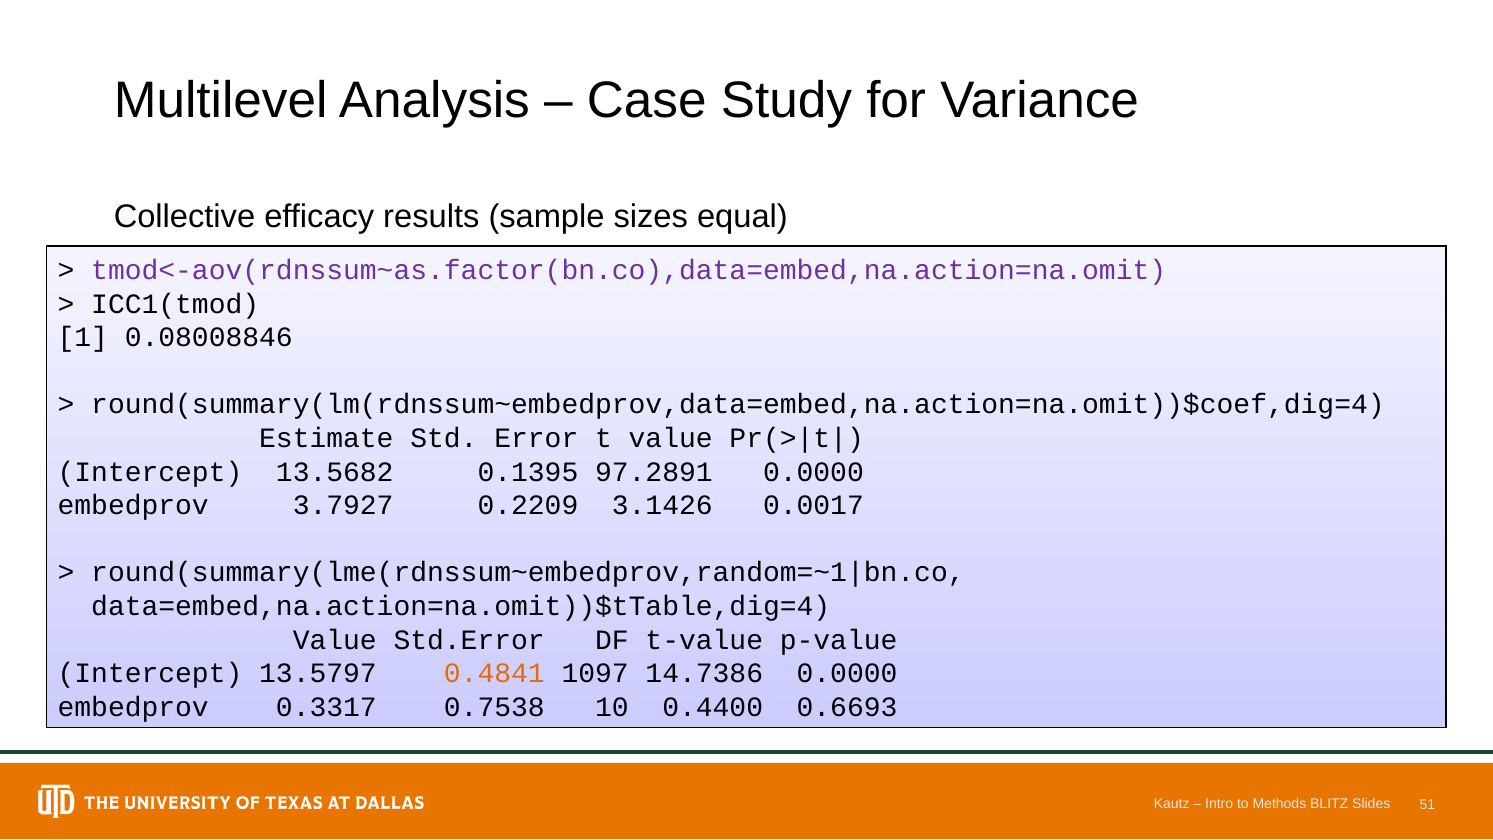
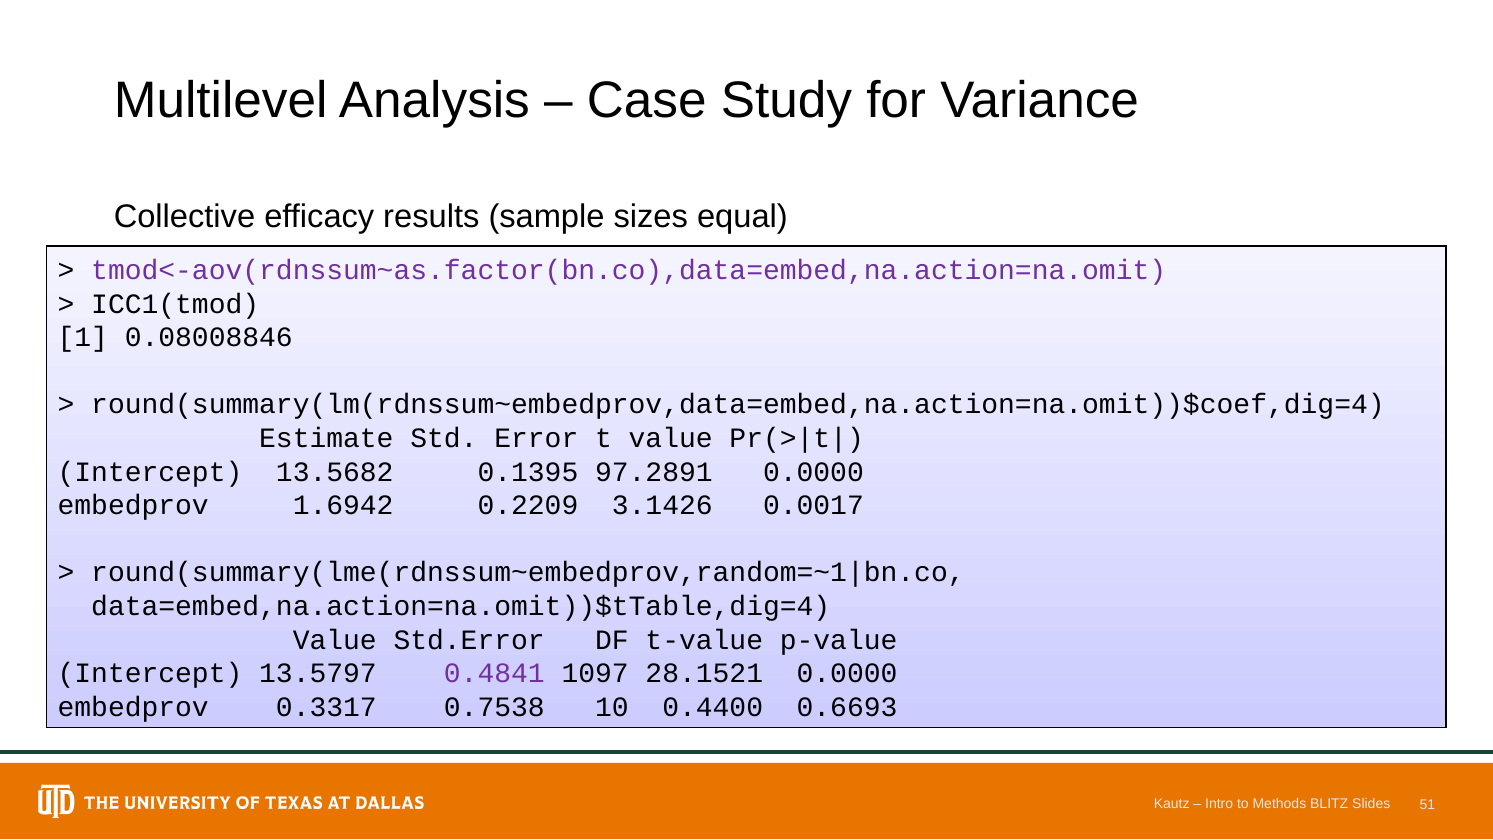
3.7927: 3.7927 -> 1.6942
0.4841 colour: orange -> purple
14.7386: 14.7386 -> 28.1521
